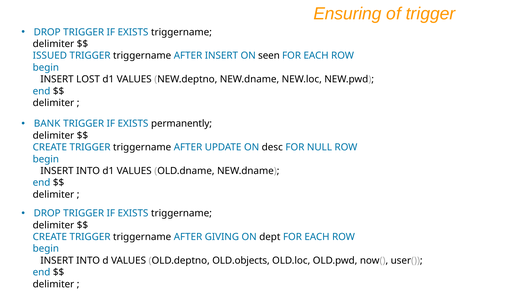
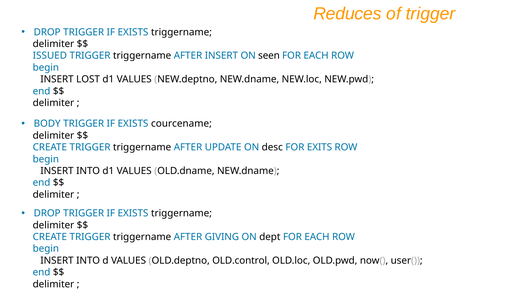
Ensuring: Ensuring -> Reduces
BANK: BANK -> BODY
permanently: permanently -> courcename
NULL: NULL -> EXITS
OLD.objects: OLD.objects -> OLD.control
